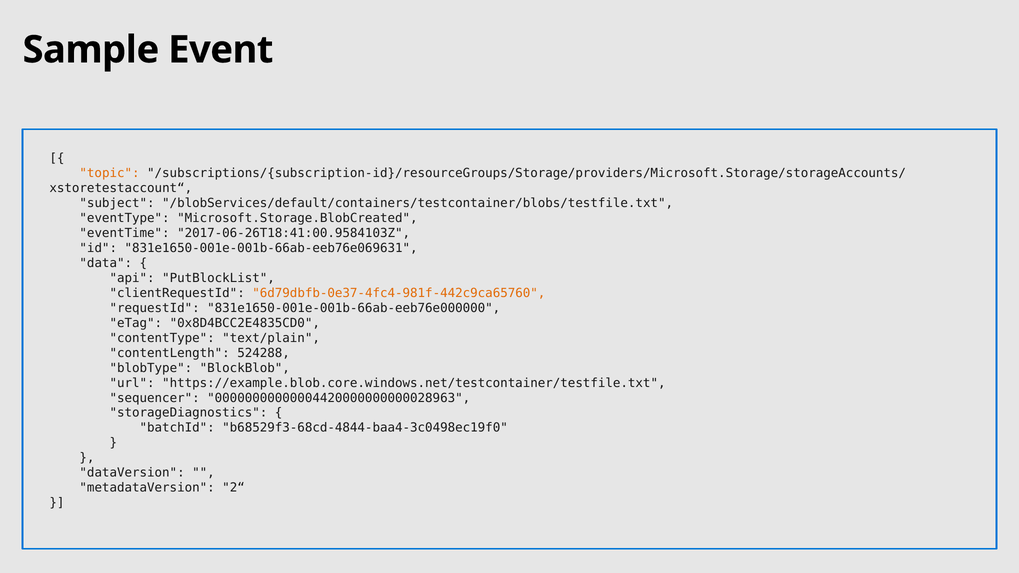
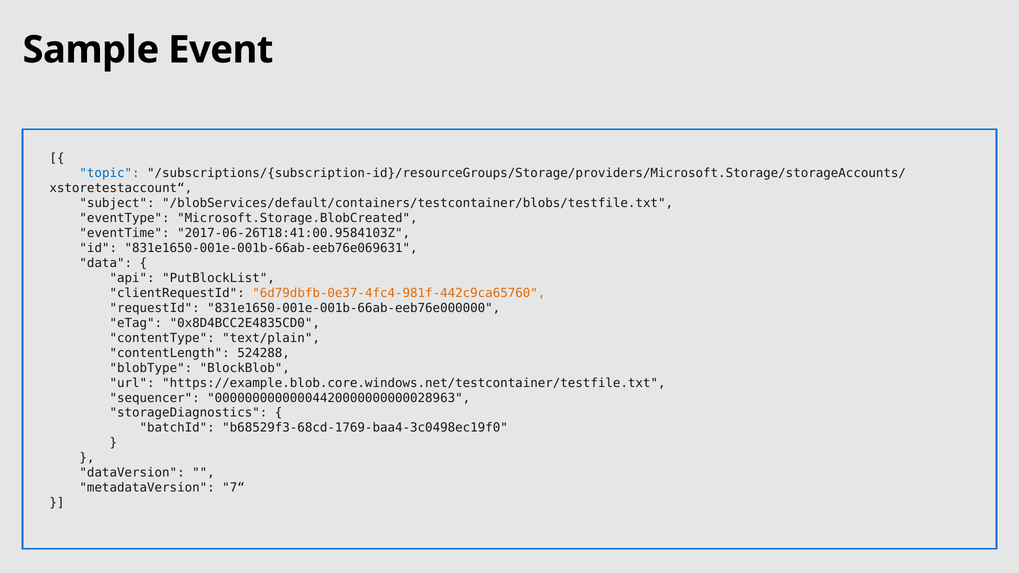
topic colour: orange -> blue
b68529f3-68cd-4844-baa4-3c0498ec19f0: b68529f3-68cd-4844-baa4-3c0498ec19f0 -> b68529f3-68cd-1769-baa4-3c0498ec19f0
2“: 2“ -> 7“
